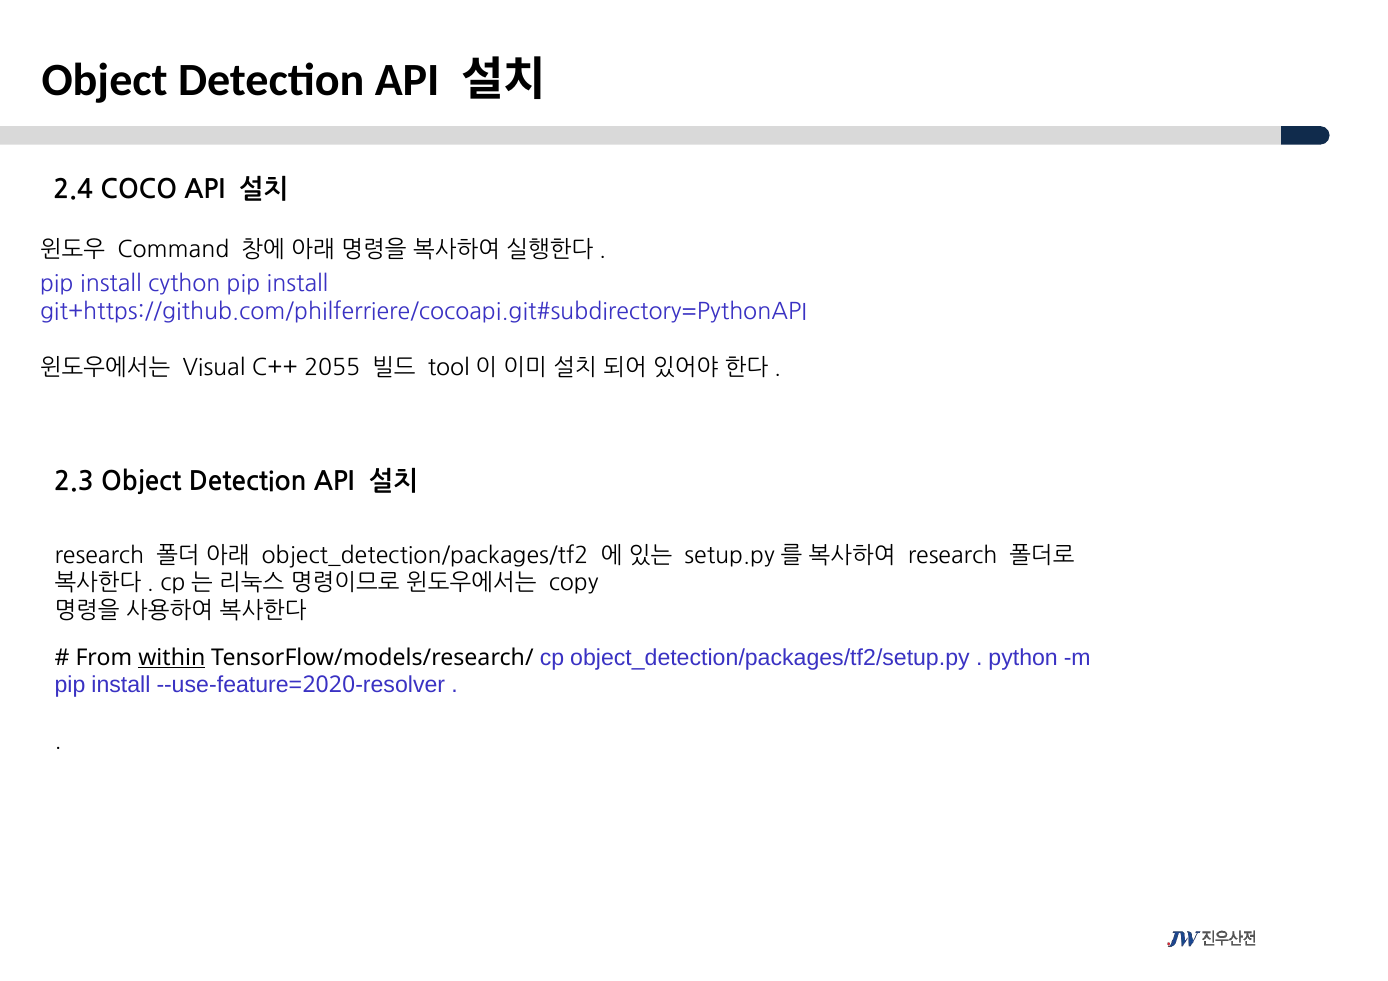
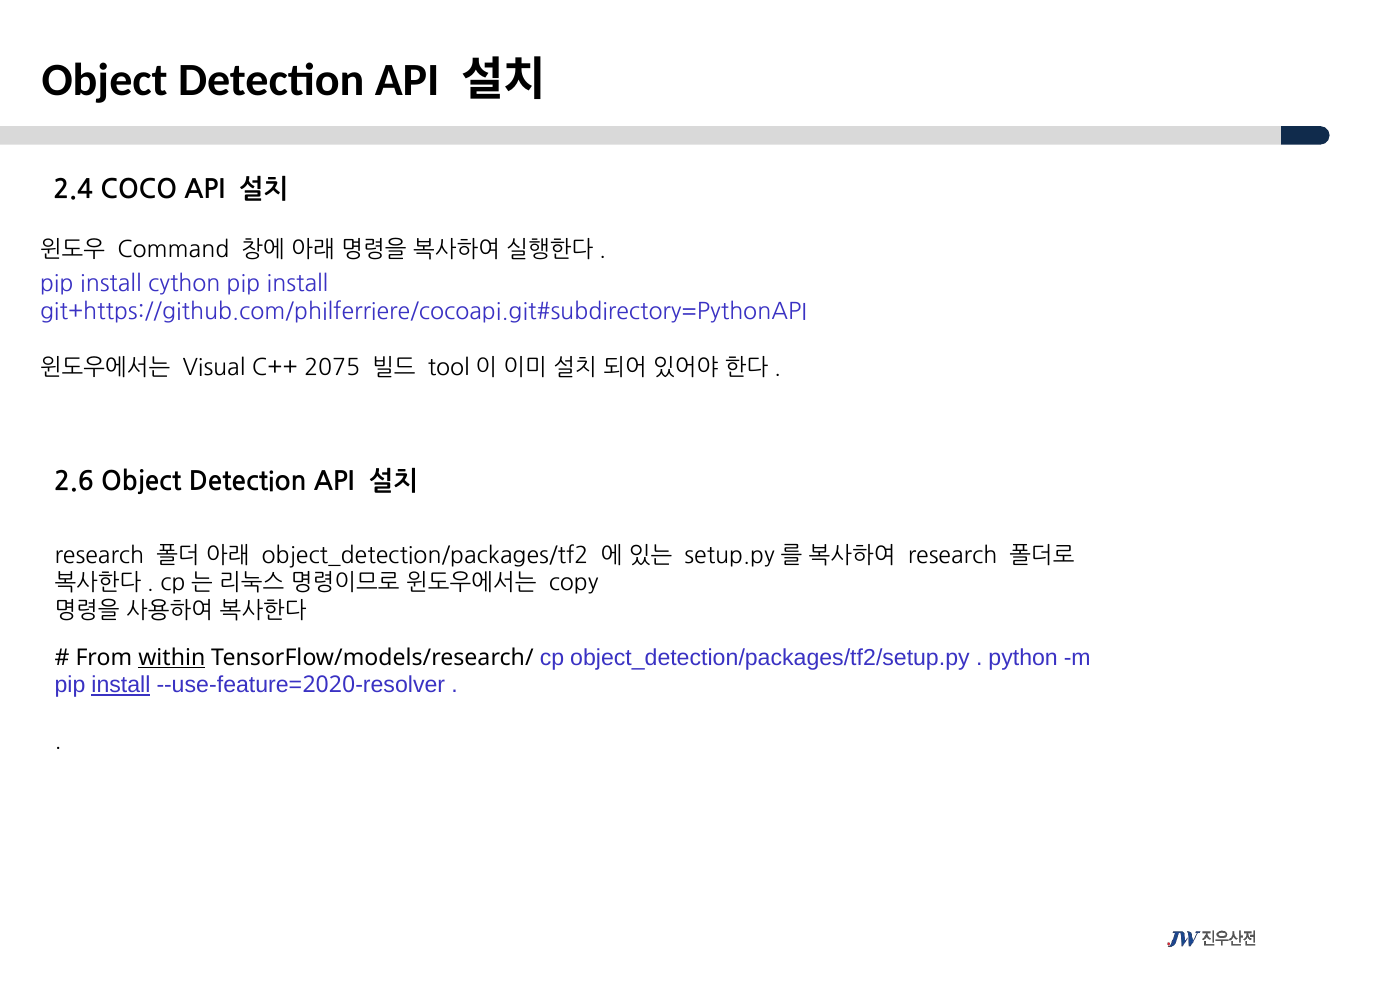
2055: 2055 -> 2075
2.3: 2.3 -> 2.6
install at (121, 685) underline: none -> present
